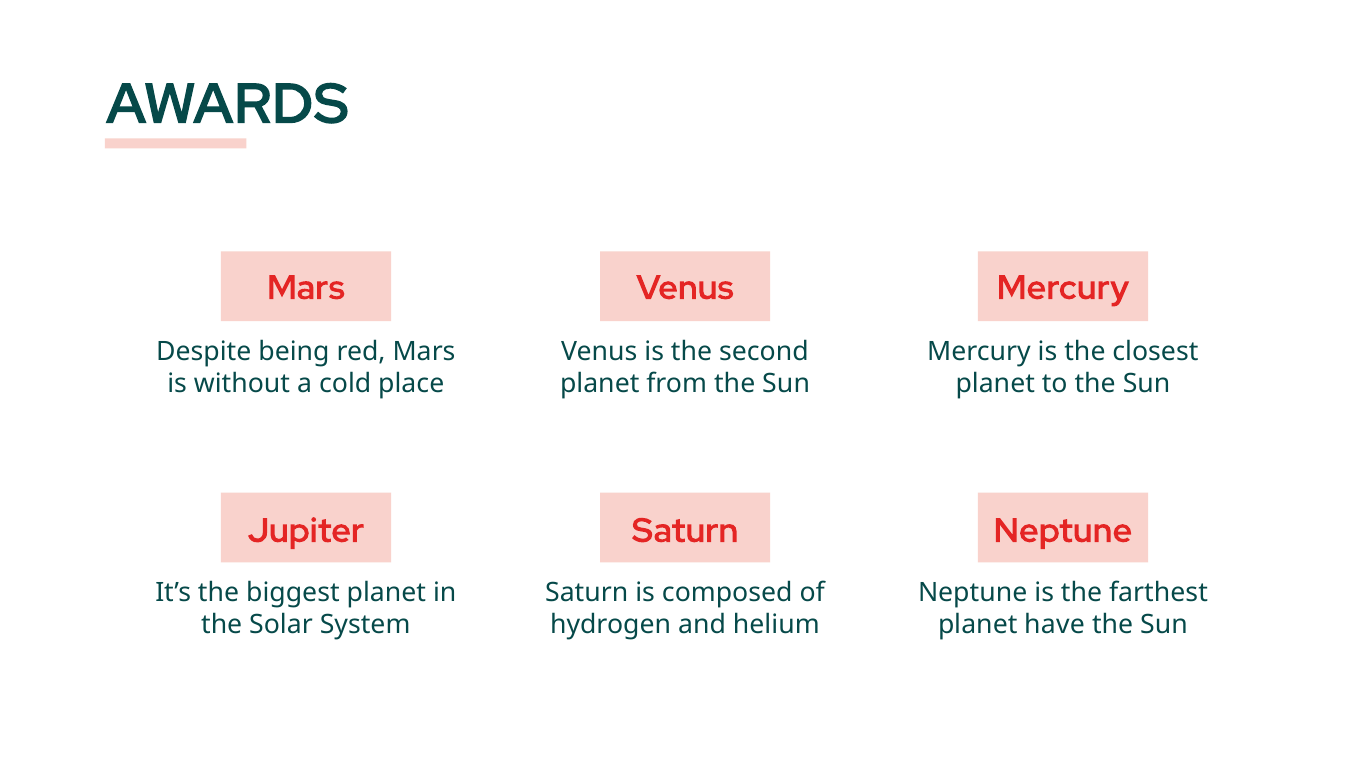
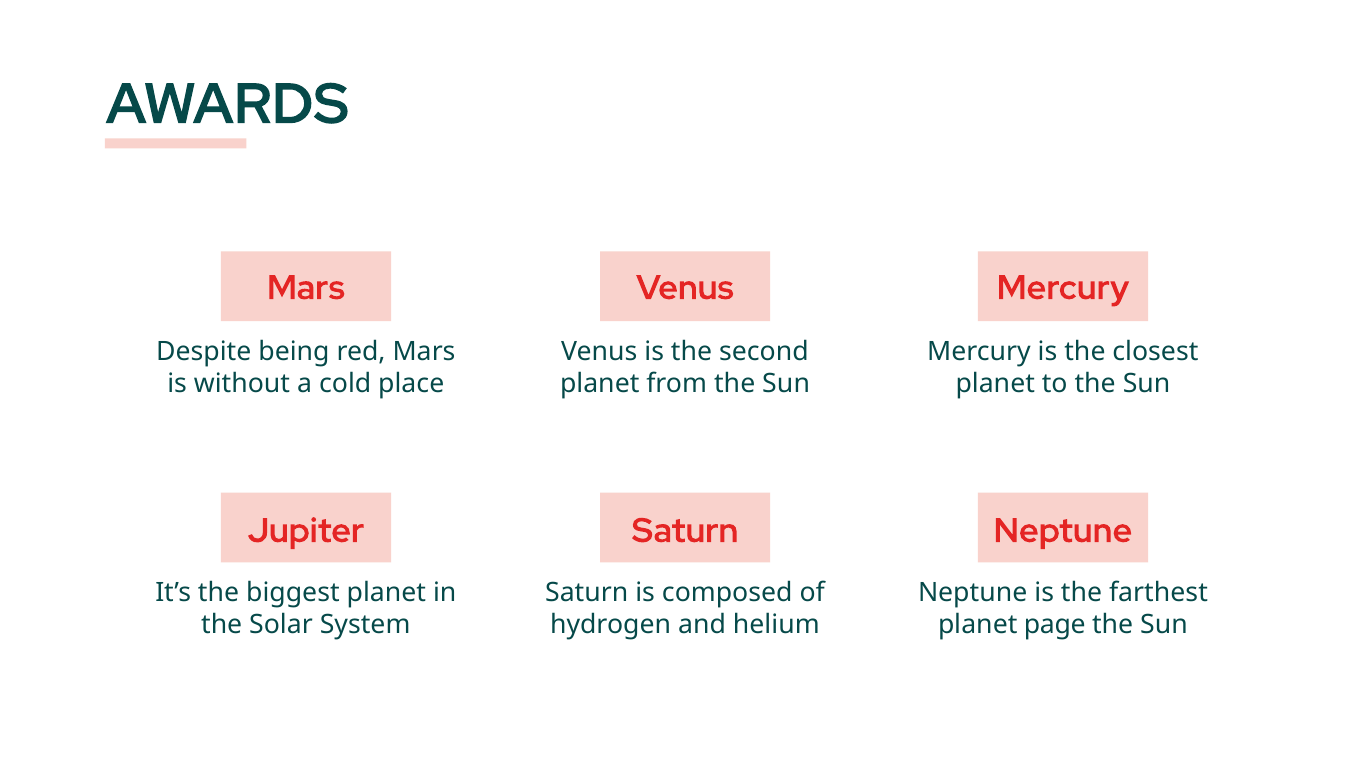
have: have -> page
